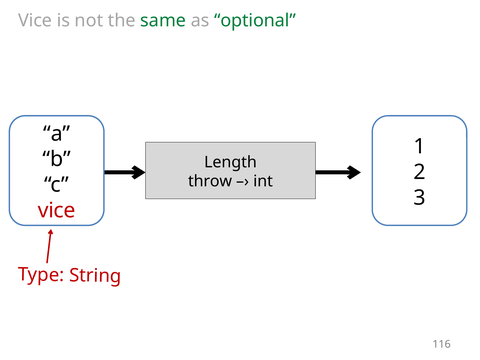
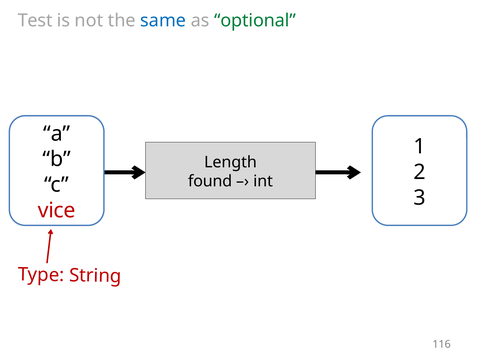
Vice at (35, 21): Vice -> Test
same colour: green -> blue
throw: throw -> found
